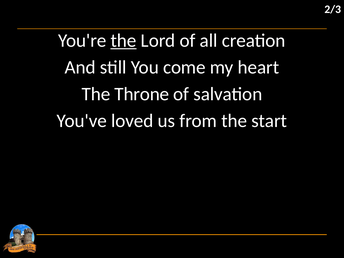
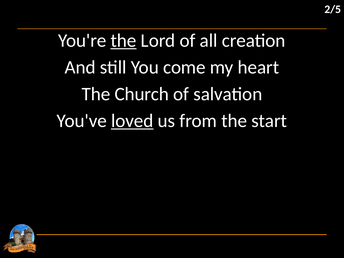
2/3: 2/3 -> 2/5
Throne: Throne -> Church
loved underline: none -> present
